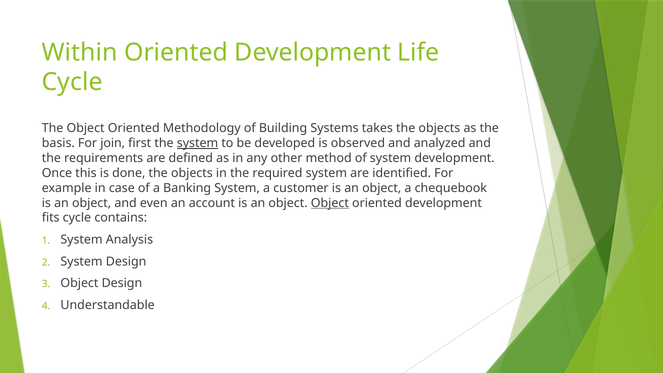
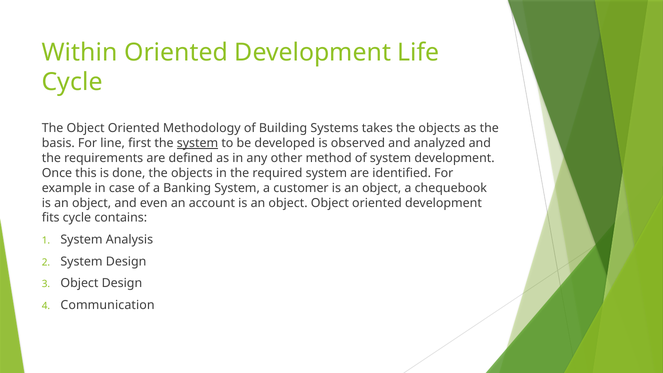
join: join -> line
Object at (330, 203) underline: present -> none
Understandable: Understandable -> Communication
